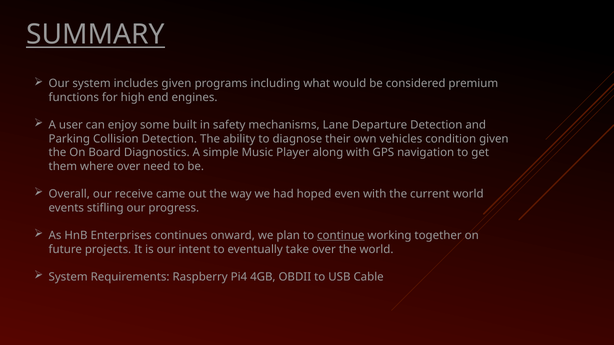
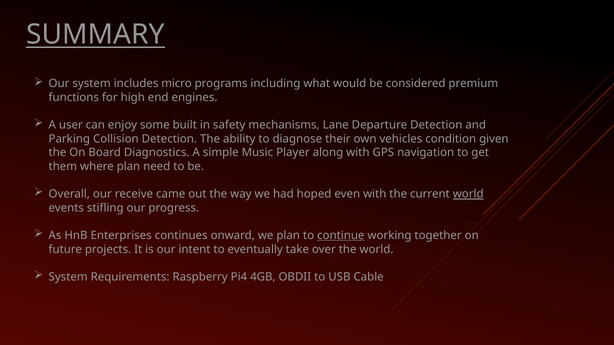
includes given: given -> micro
where over: over -> plan
world at (468, 194) underline: none -> present
